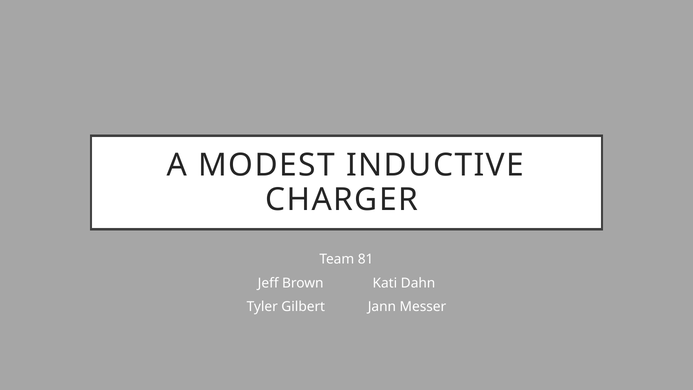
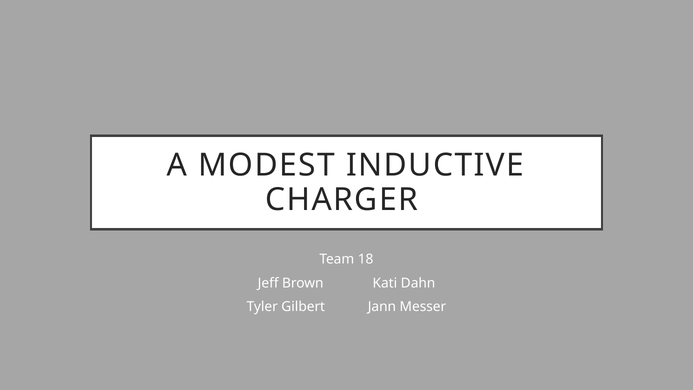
81: 81 -> 18
